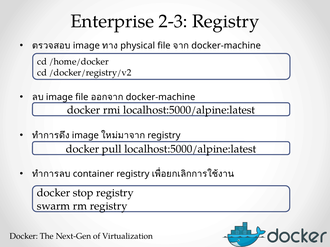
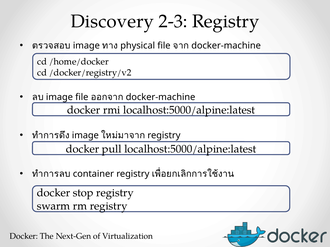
Enterprise: Enterprise -> Discovery
